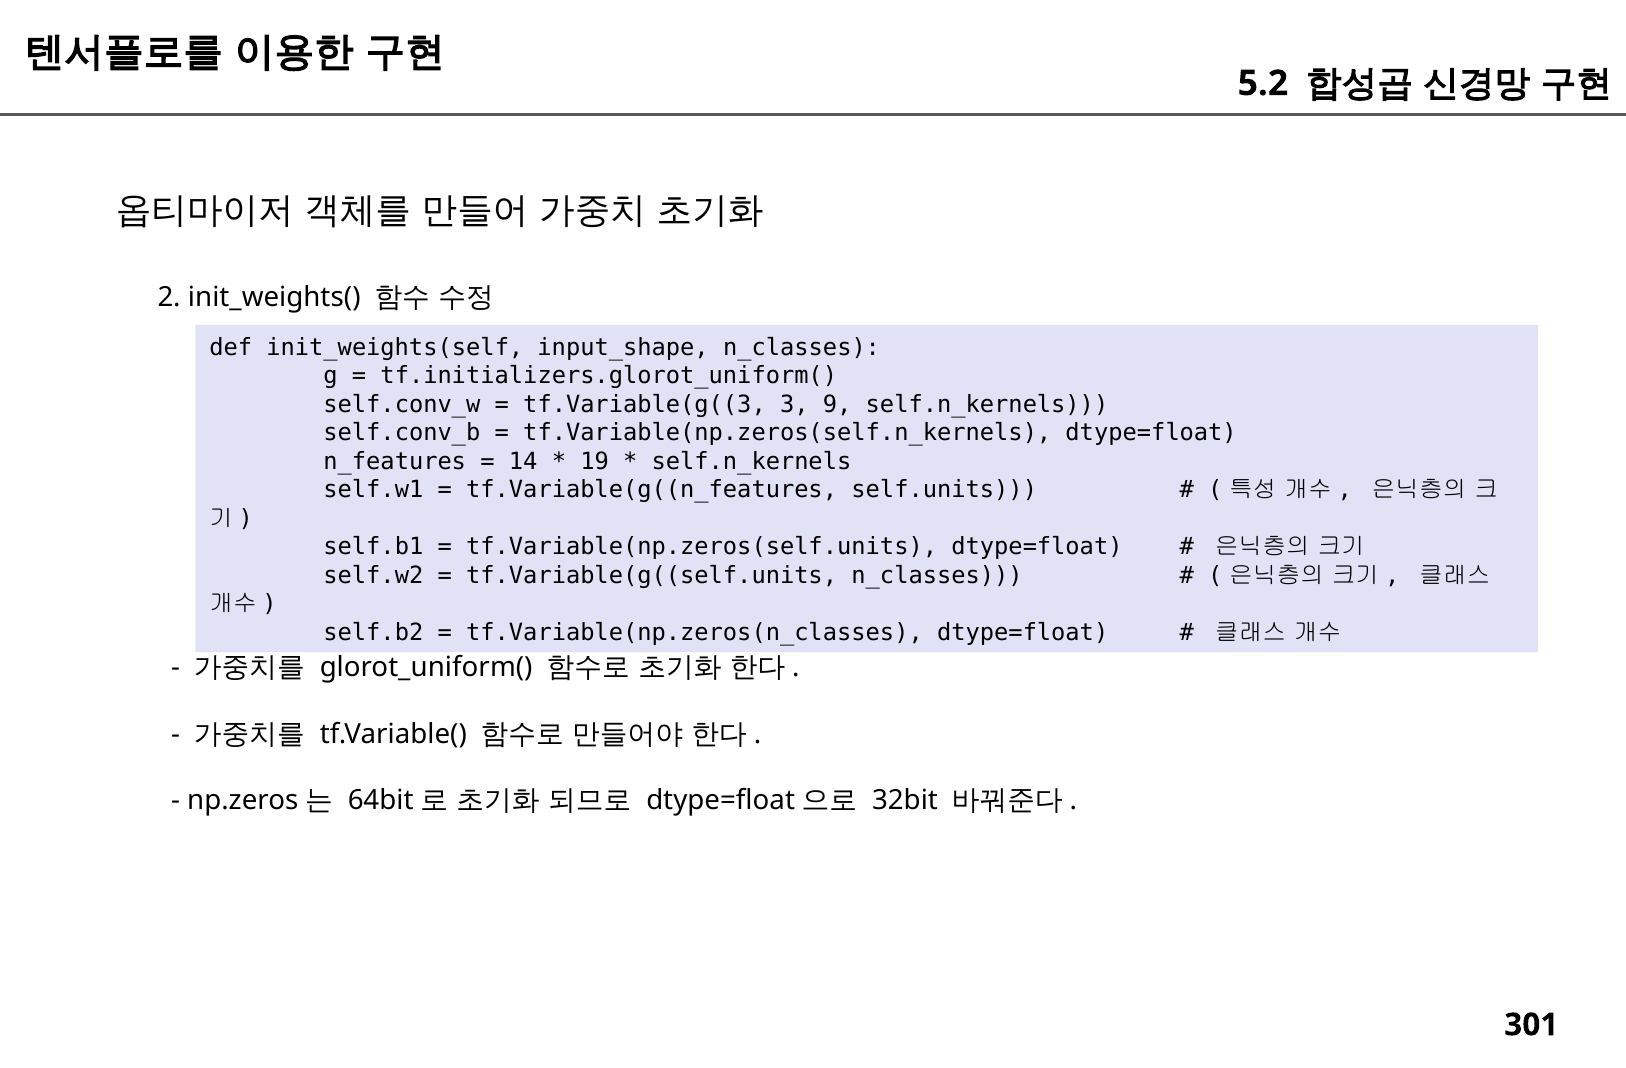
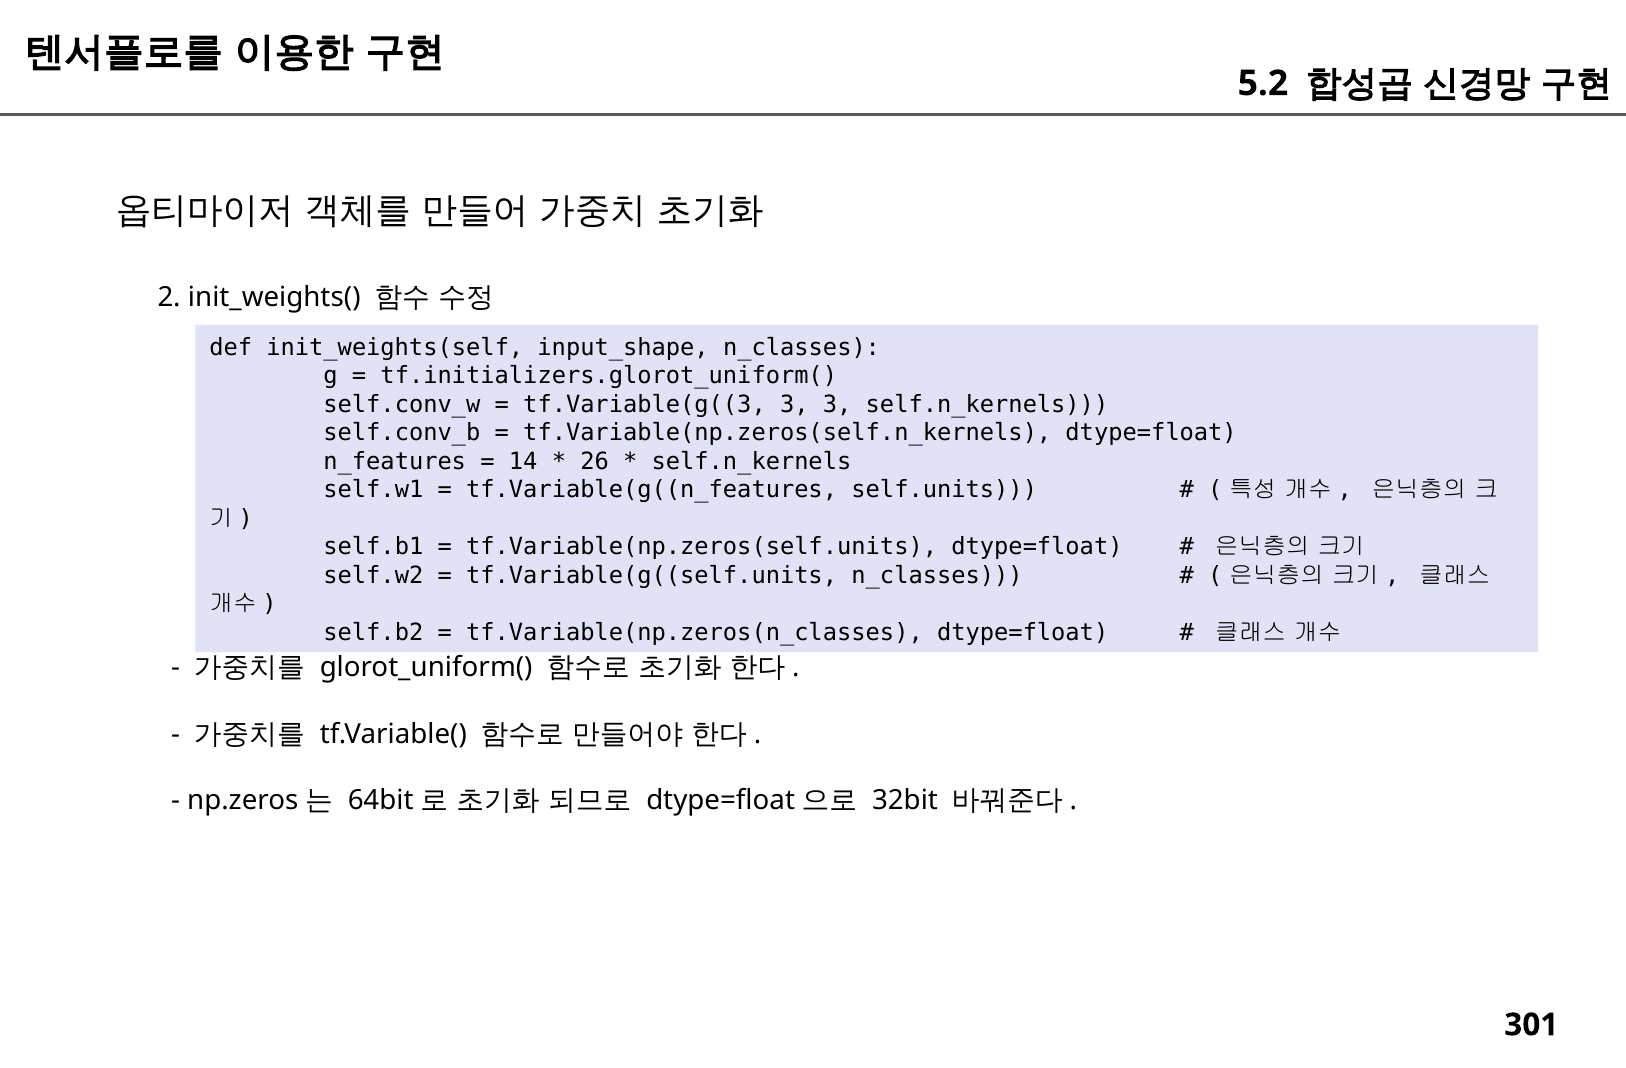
3 9: 9 -> 3
19: 19 -> 26
